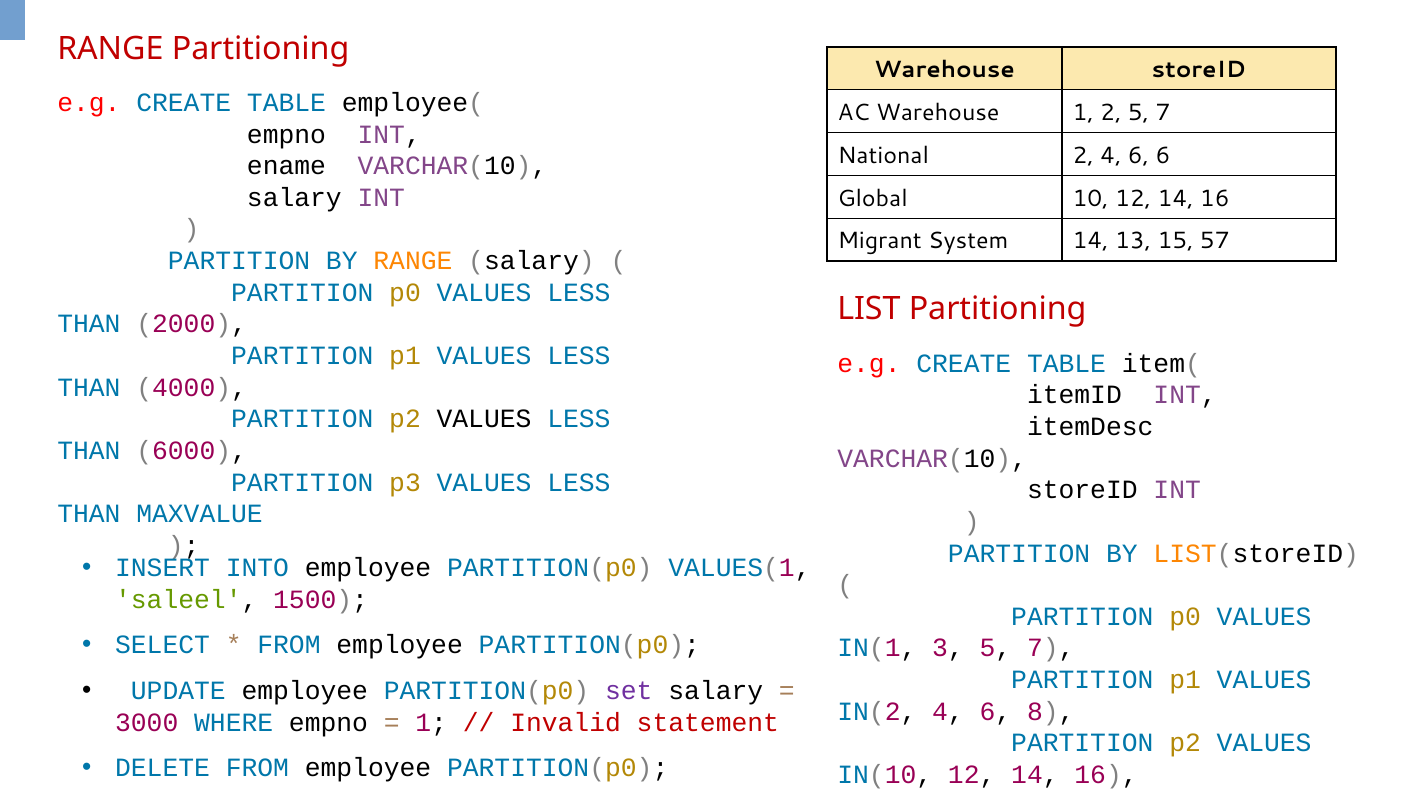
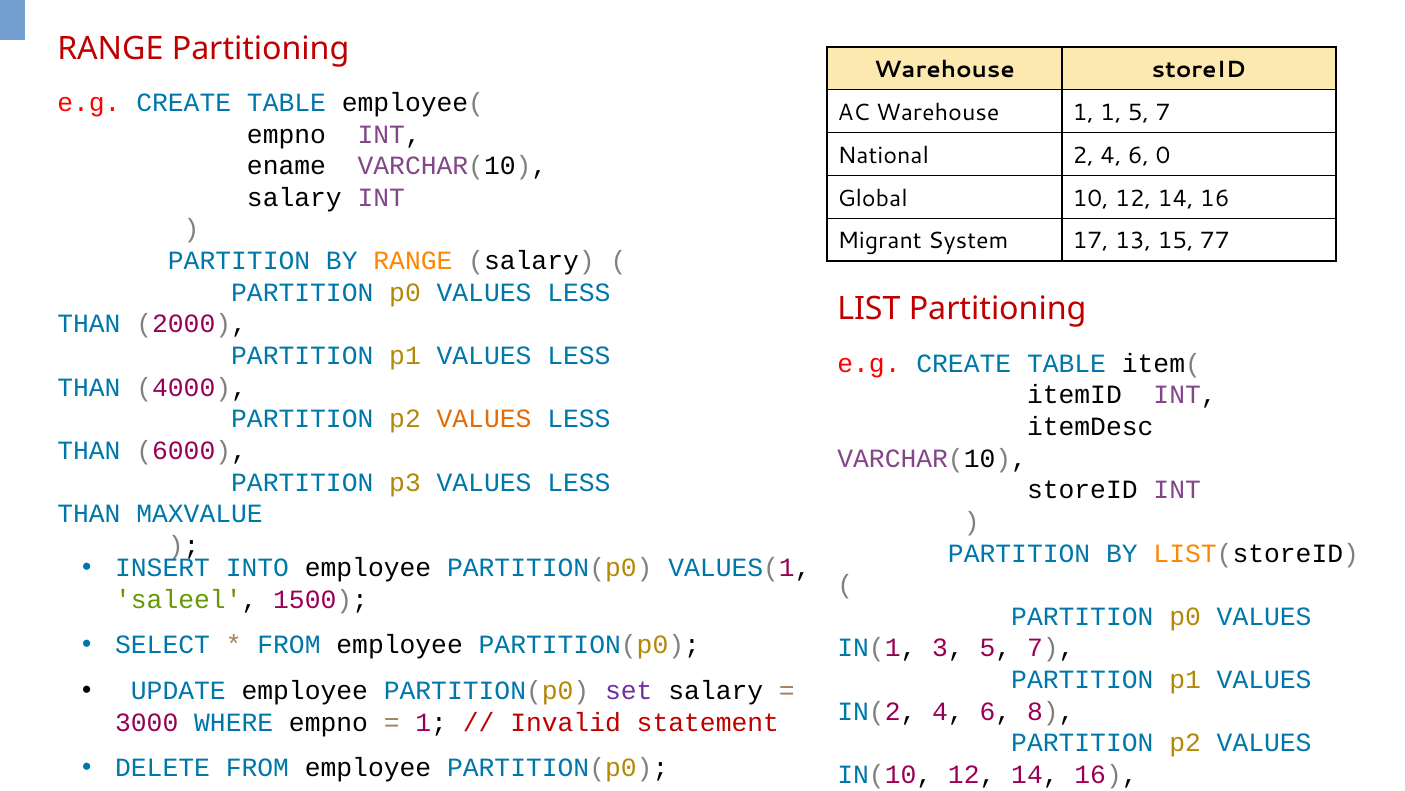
1 2: 2 -> 1
6 6: 6 -> 0
System 14: 14 -> 17
57: 57 -> 77
VALUES at (484, 419) colour: black -> orange
